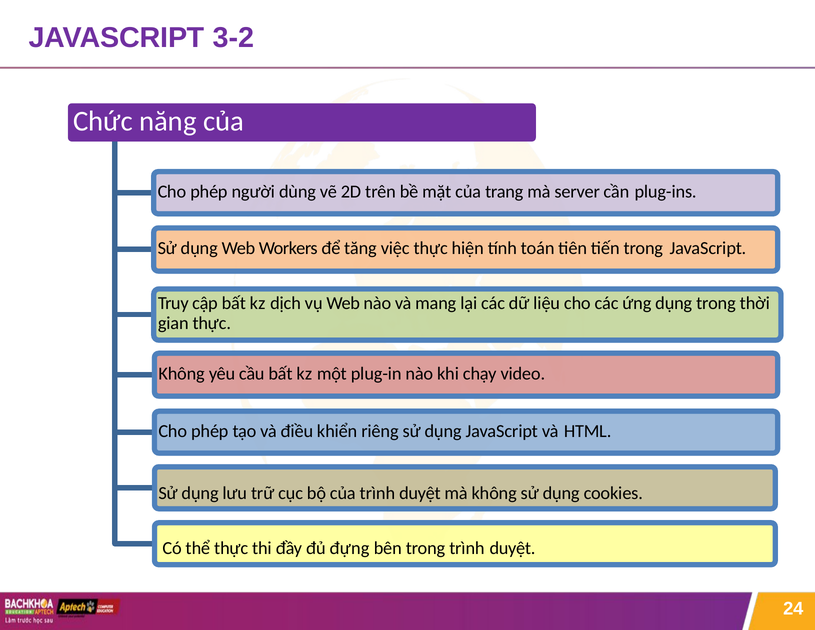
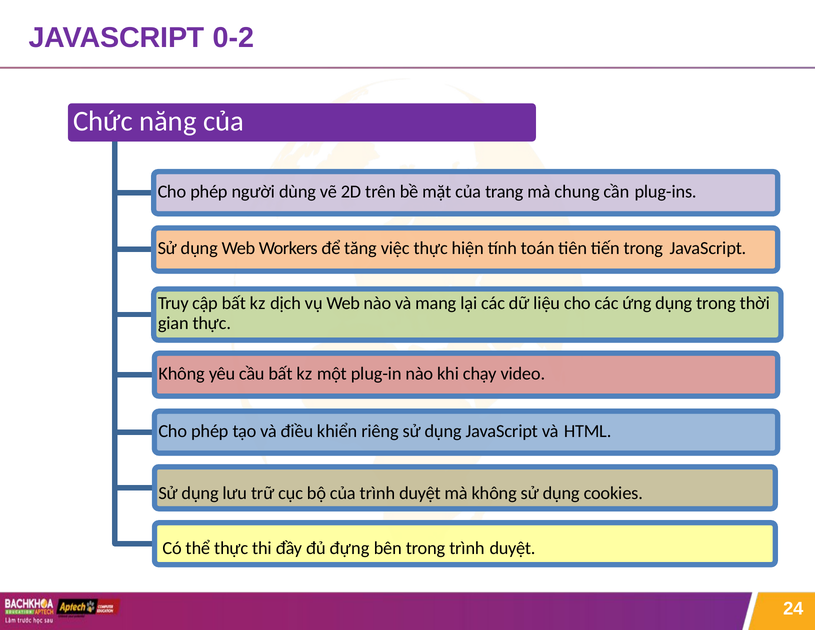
3-2: 3-2 -> 0-2
server: server -> chung
